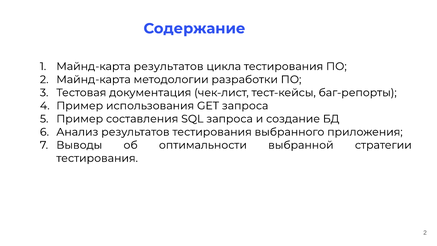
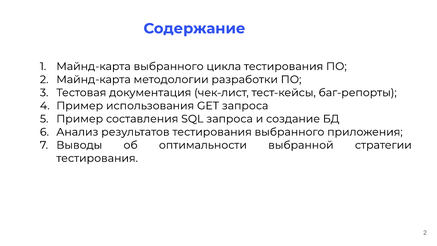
Майнд-карта результатов: результатов -> выбранного
